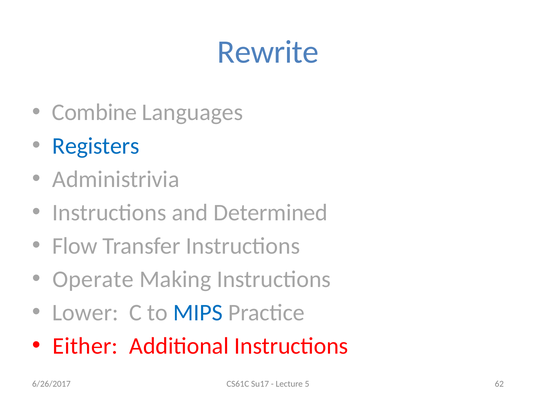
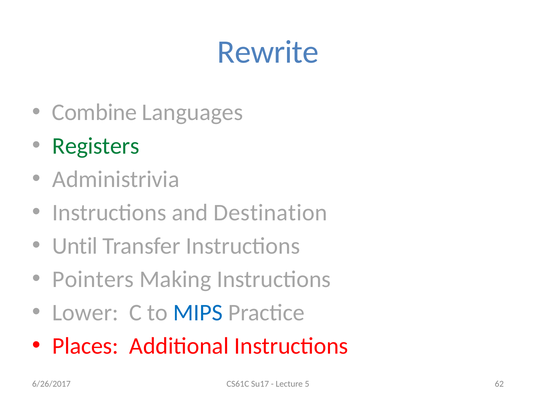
Registers colour: blue -> green
Determined: Determined -> Destination
Flow: Flow -> Until
Operate: Operate -> Pointers
Either: Either -> Places
